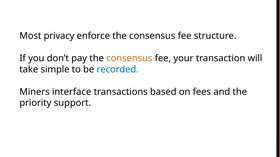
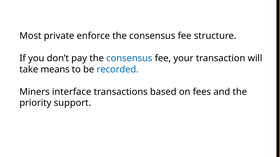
privacy: privacy -> private
consensus at (129, 58) colour: orange -> blue
simple: simple -> means
